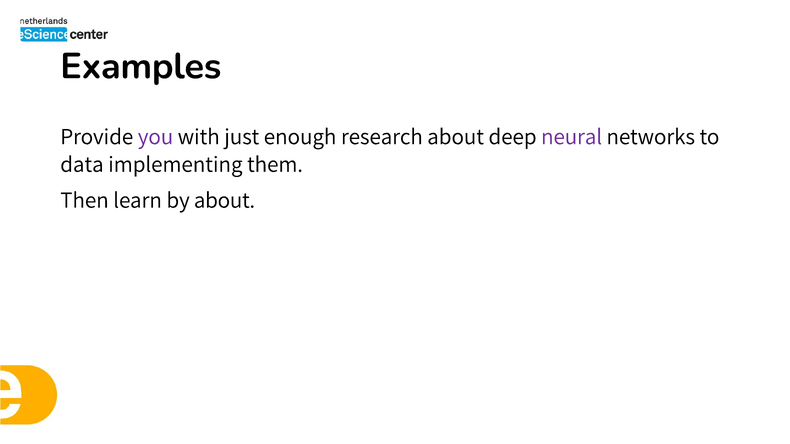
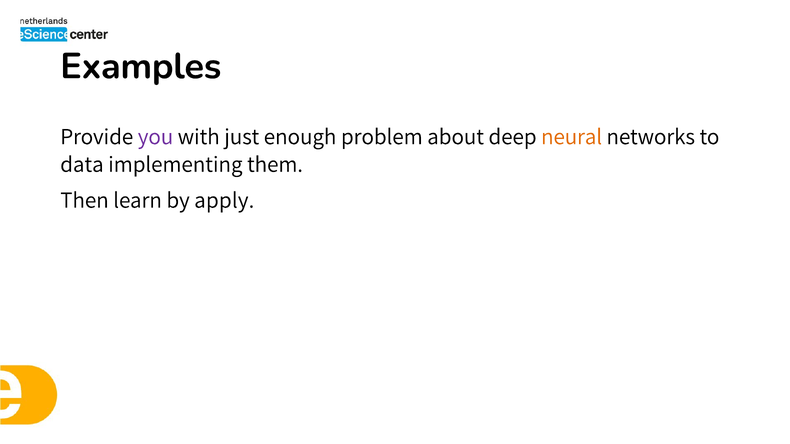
research: research -> problem
neural colour: purple -> orange
by about: about -> apply
